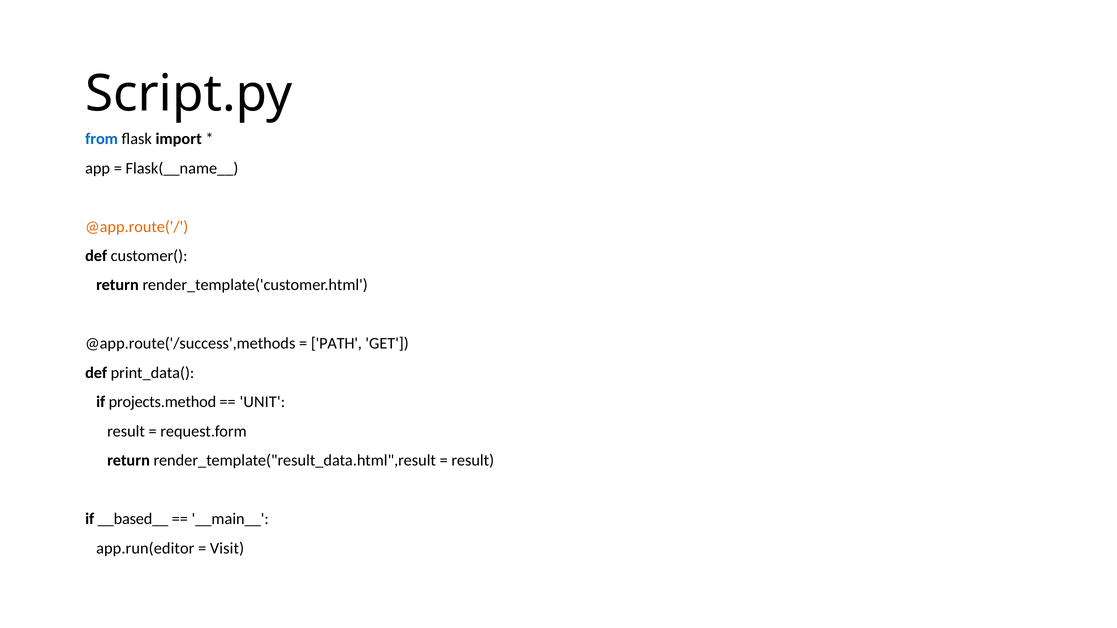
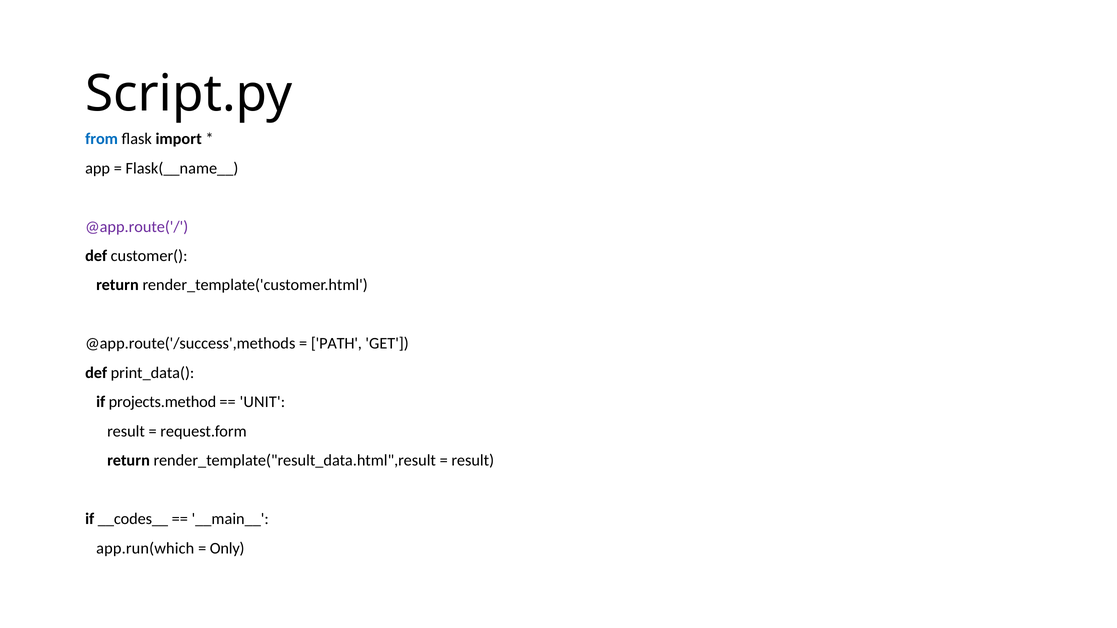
@app.route('/ colour: orange -> purple
__based__: __based__ -> __codes__
app.run(editor: app.run(editor -> app.run(which
Visit: Visit -> Only
